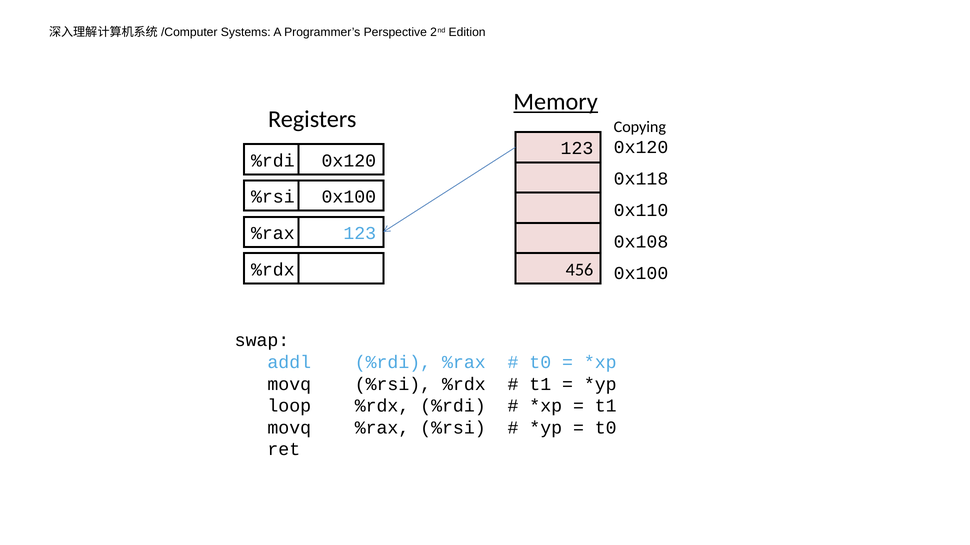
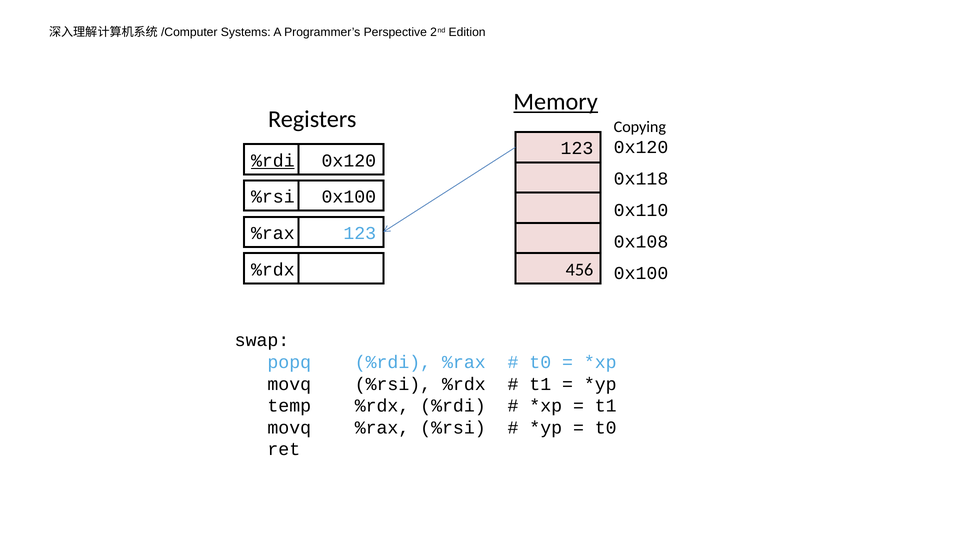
%rdi at (273, 161) underline: none -> present
addl: addl -> popq
loop: loop -> temp
